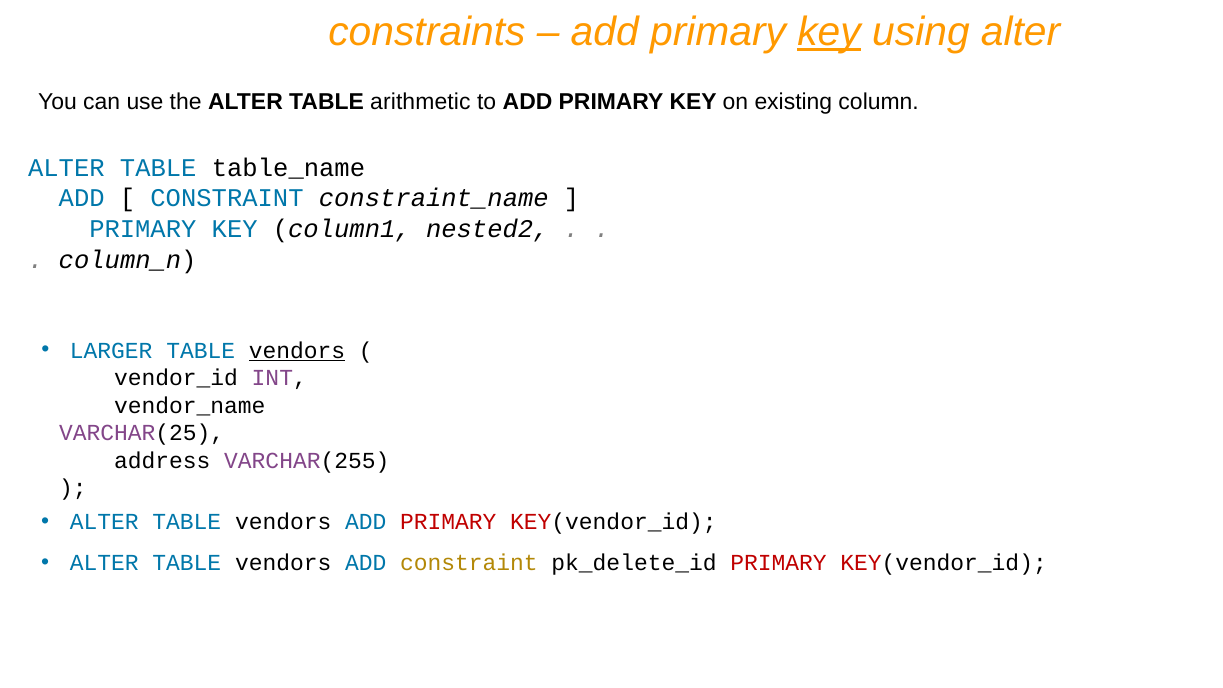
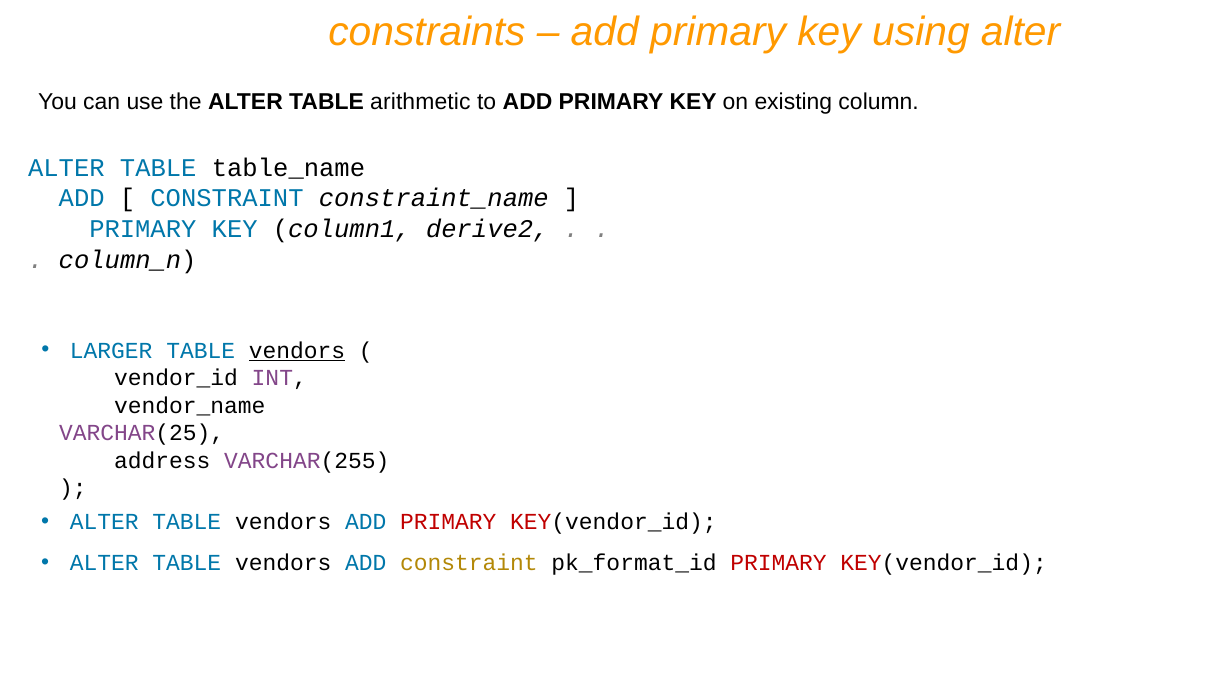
key at (829, 32) underline: present -> none
nested2: nested2 -> derive2
pk_delete_id: pk_delete_id -> pk_format_id
